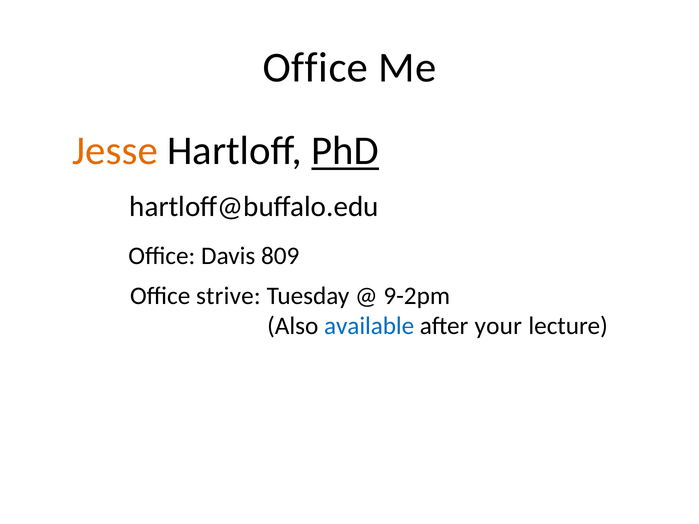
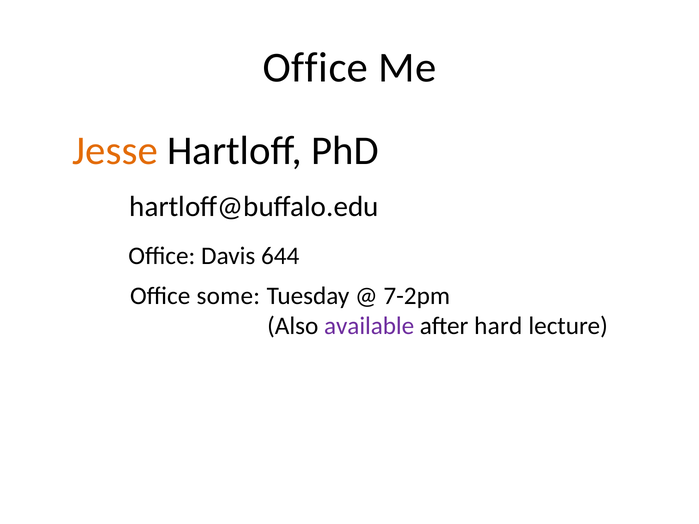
PhD underline: present -> none
809: 809 -> 644
strive: strive -> some
9-2pm: 9-2pm -> 7-2pm
available colour: blue -> purple
your: your -> hard
